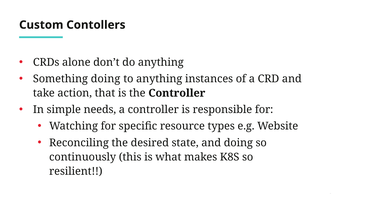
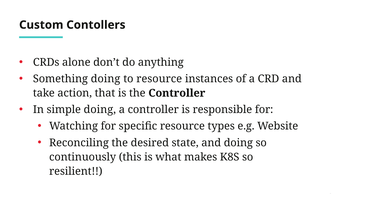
to anything: anything -> resource
simple needs: needs -> doing
